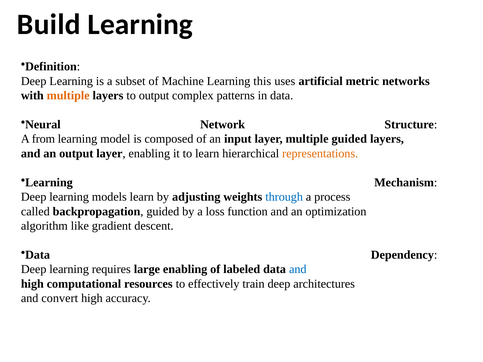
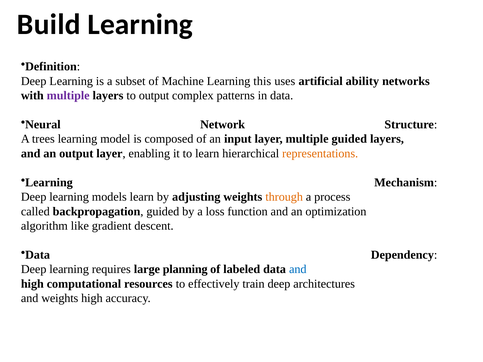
metric: metric -> ability
multiple at (68, 96) colour: orange -> purple
from: from -> trees
through colour: blue -> orange
large enabling: enabling -> planning
and convert: convert -> weights
